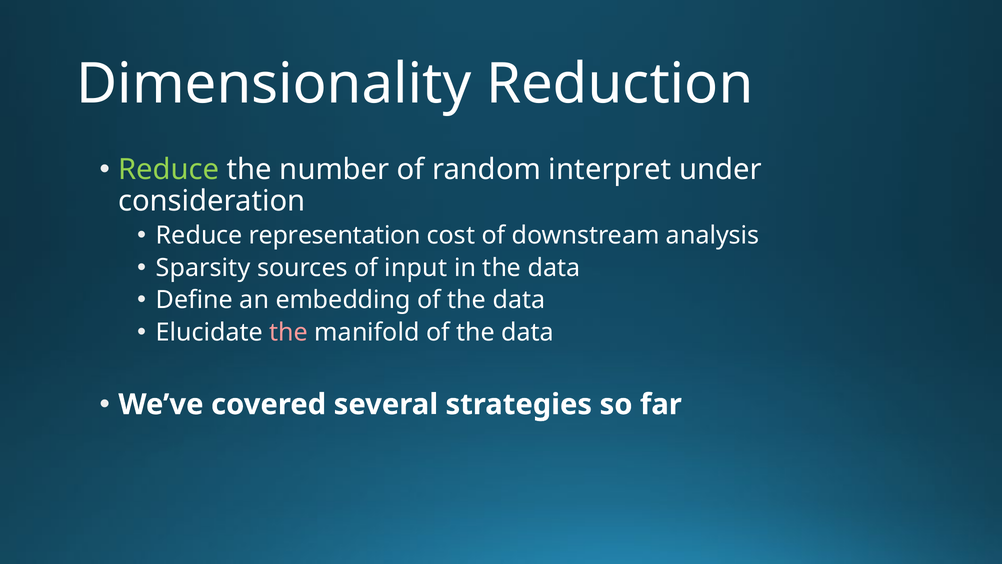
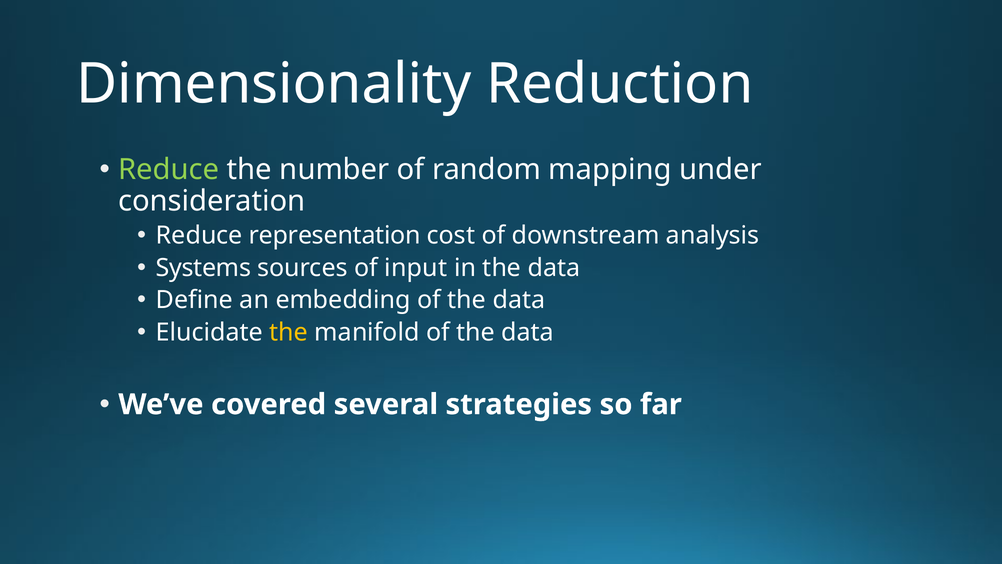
interpret: interpret -> mapping
Sparsity: Sparsity -> Systems
the at (289, 332) colour: pink -> yellow
